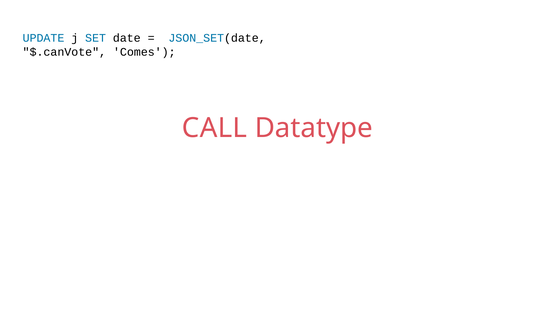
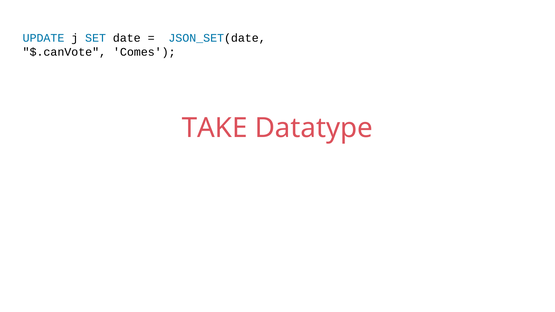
CALL: CALL -> TAKE
